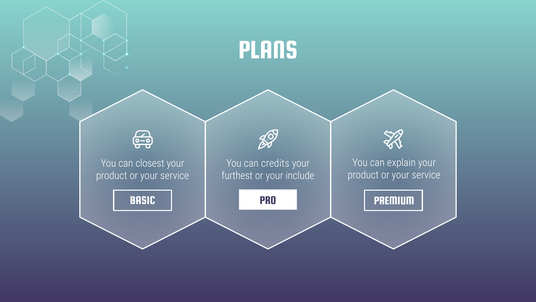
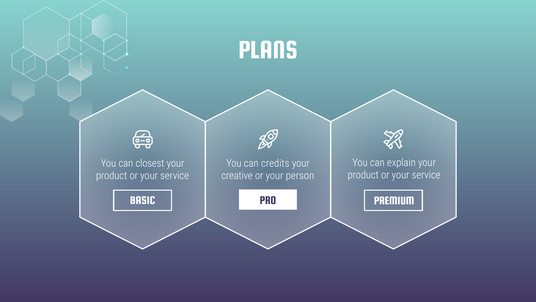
furthest: furthest -> creative
include: include -> person
